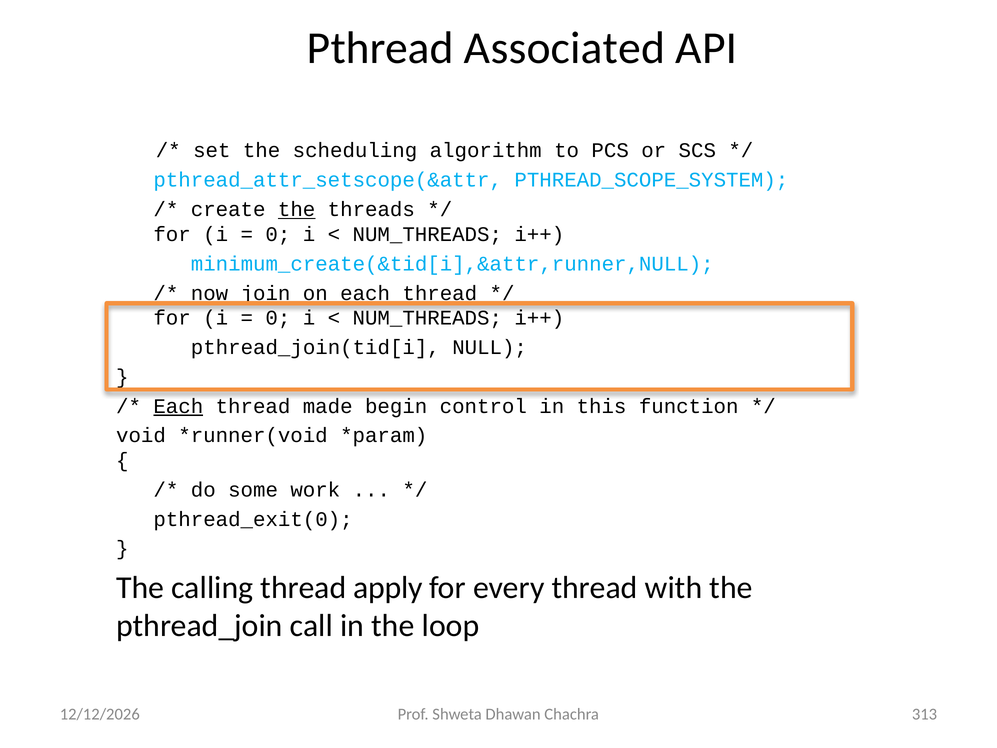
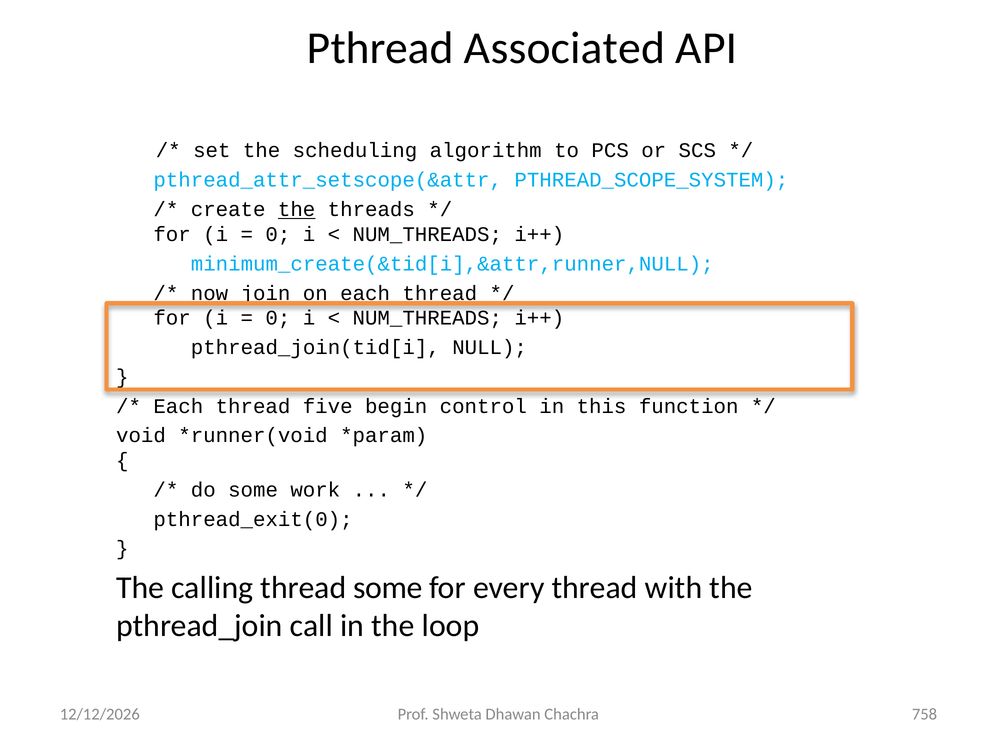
Each at (178, 406) underline: present -> none
made: made -> five
thread apply: apply -> some
313: 313 -> 758
